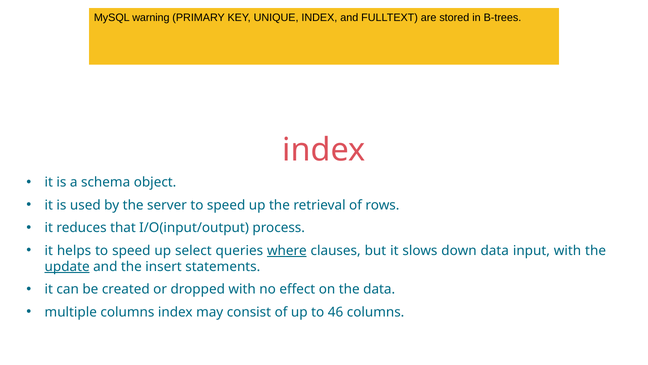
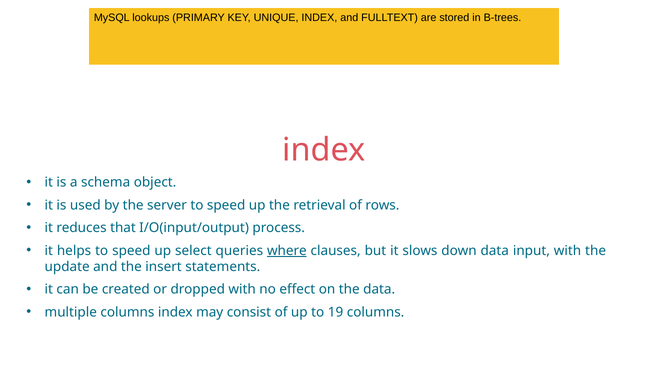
warning: warning -> lookups
update underline: present -> none
46: 46 -> 19
